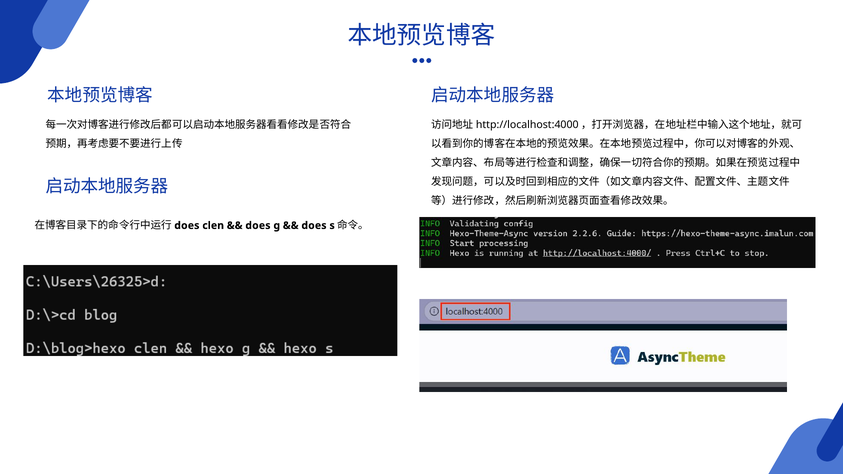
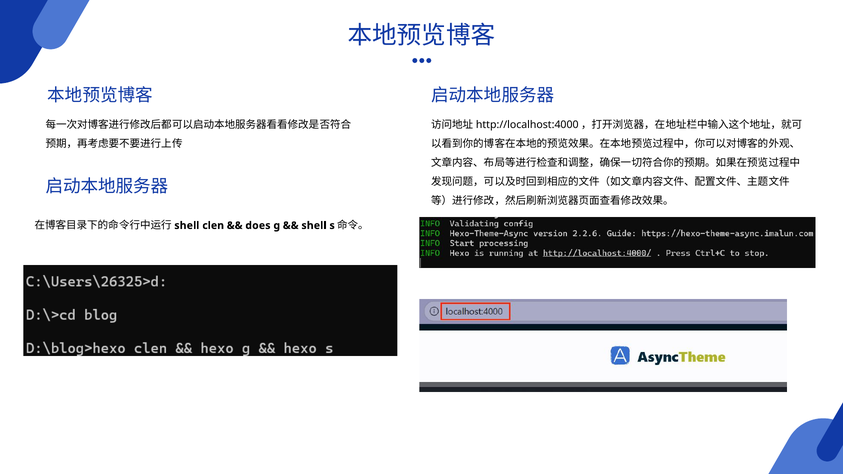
does at (187, 226): does -> shell
does at (314, 226): does -> shell
